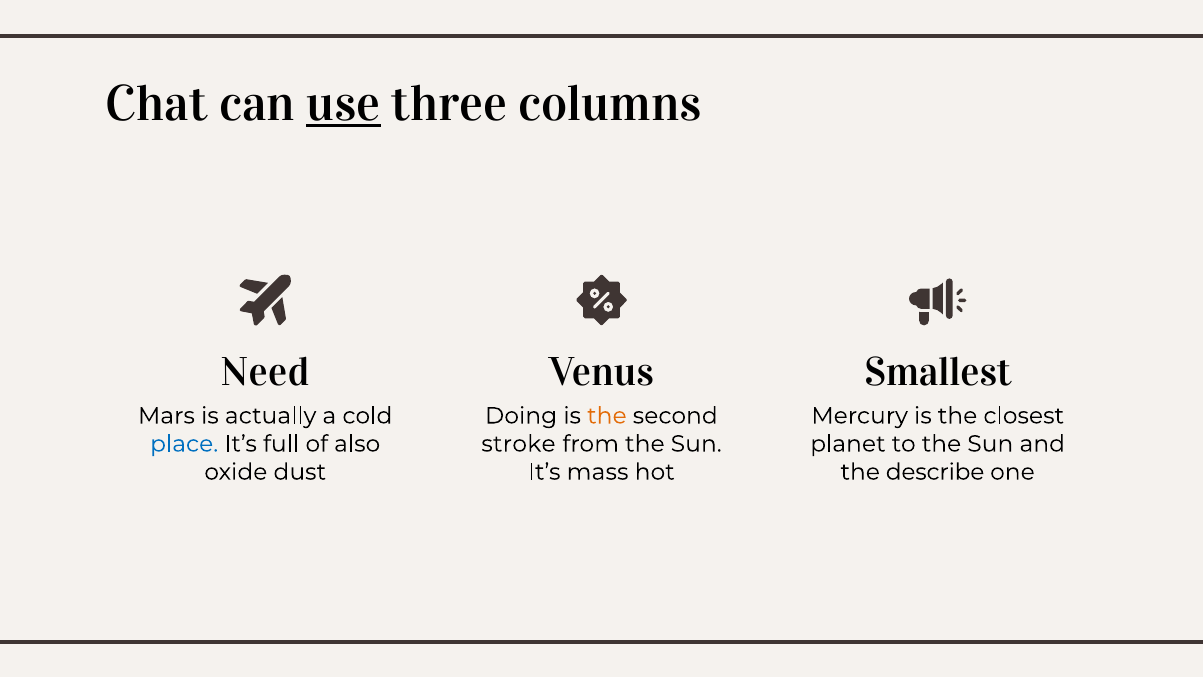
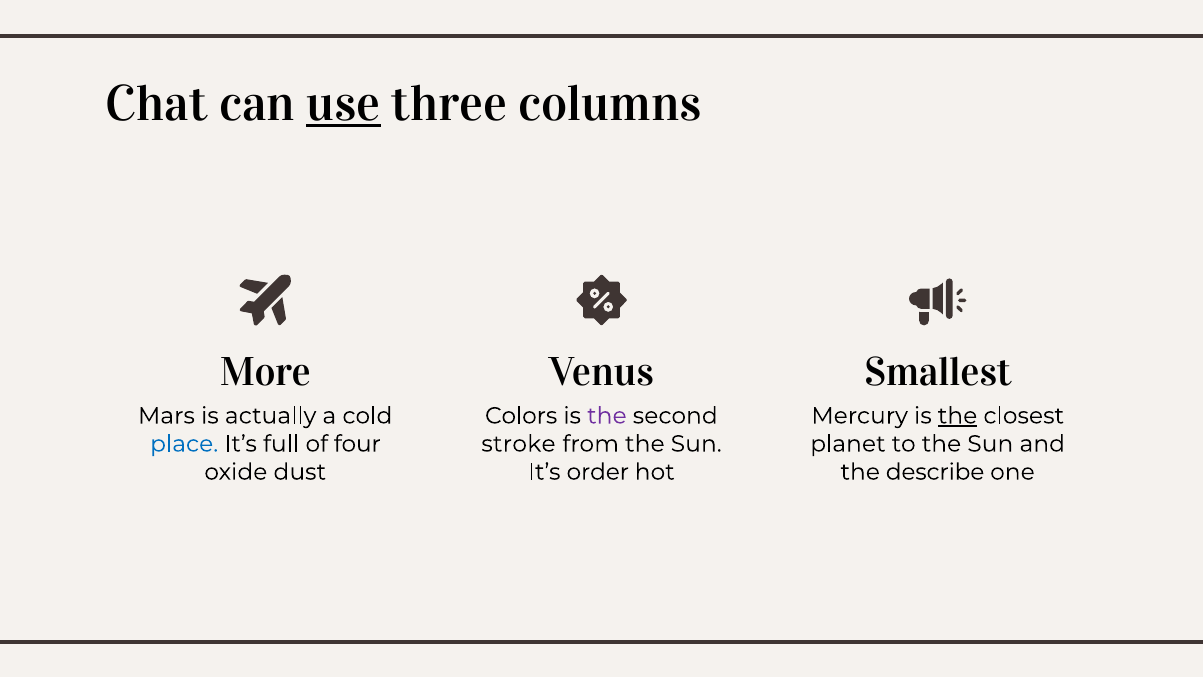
Need: Need -> More
Doing: Doing -> Colors
the at (607, 416) colour: orange -> purple
the at (958, 416) underline: none -> present
also: also -> four
mass: mass -> order
